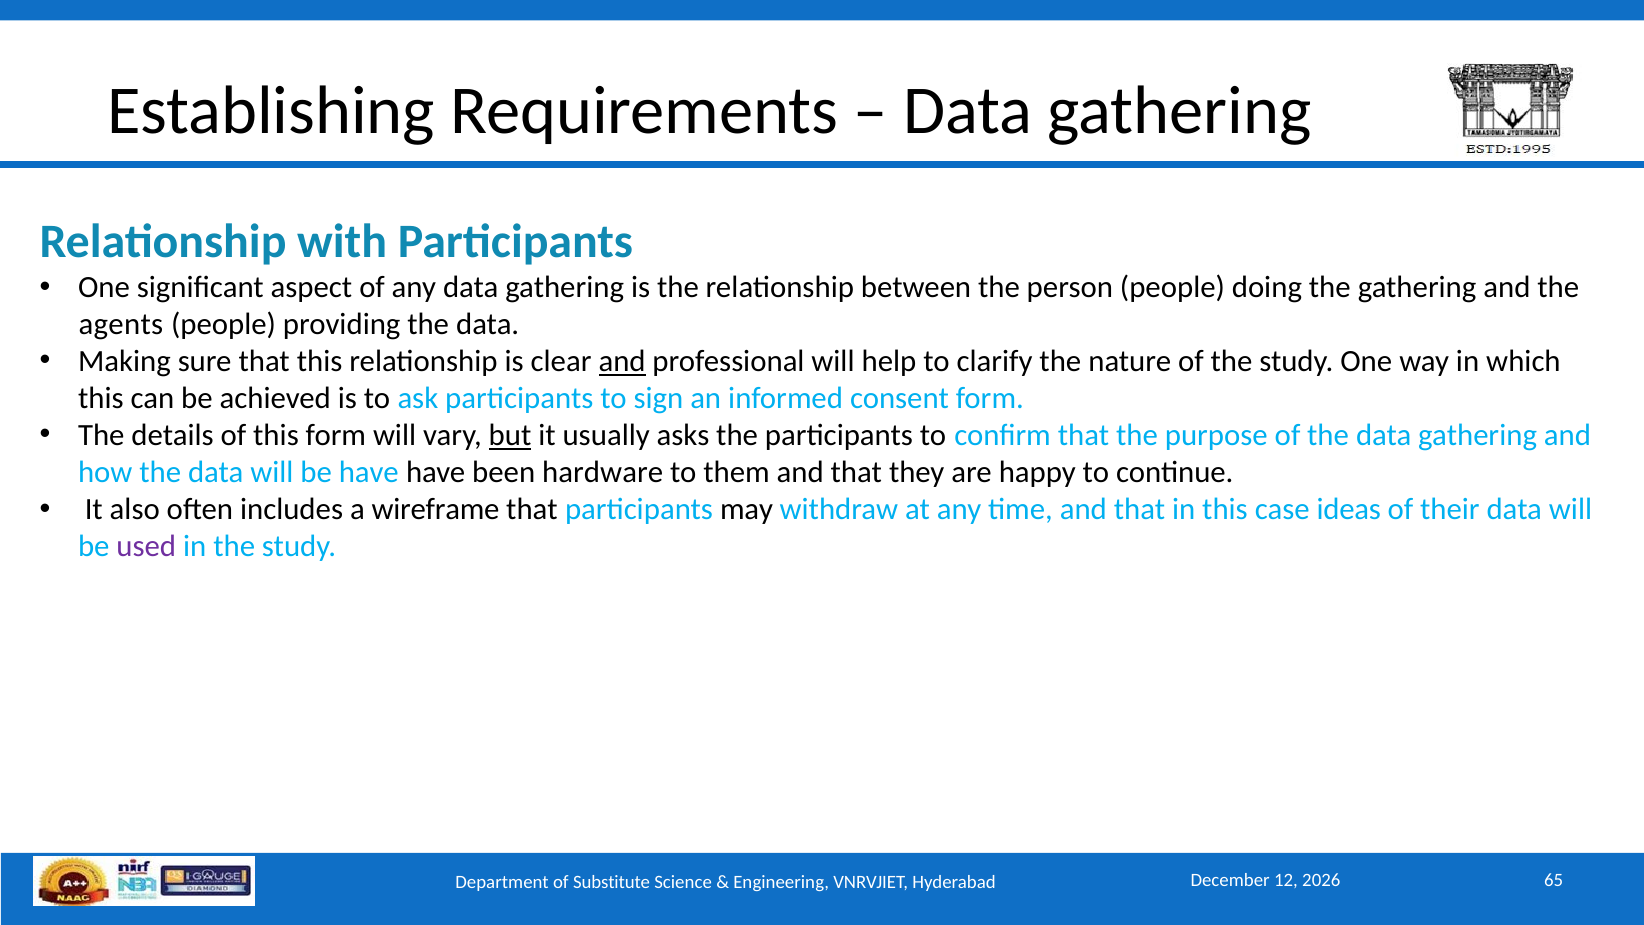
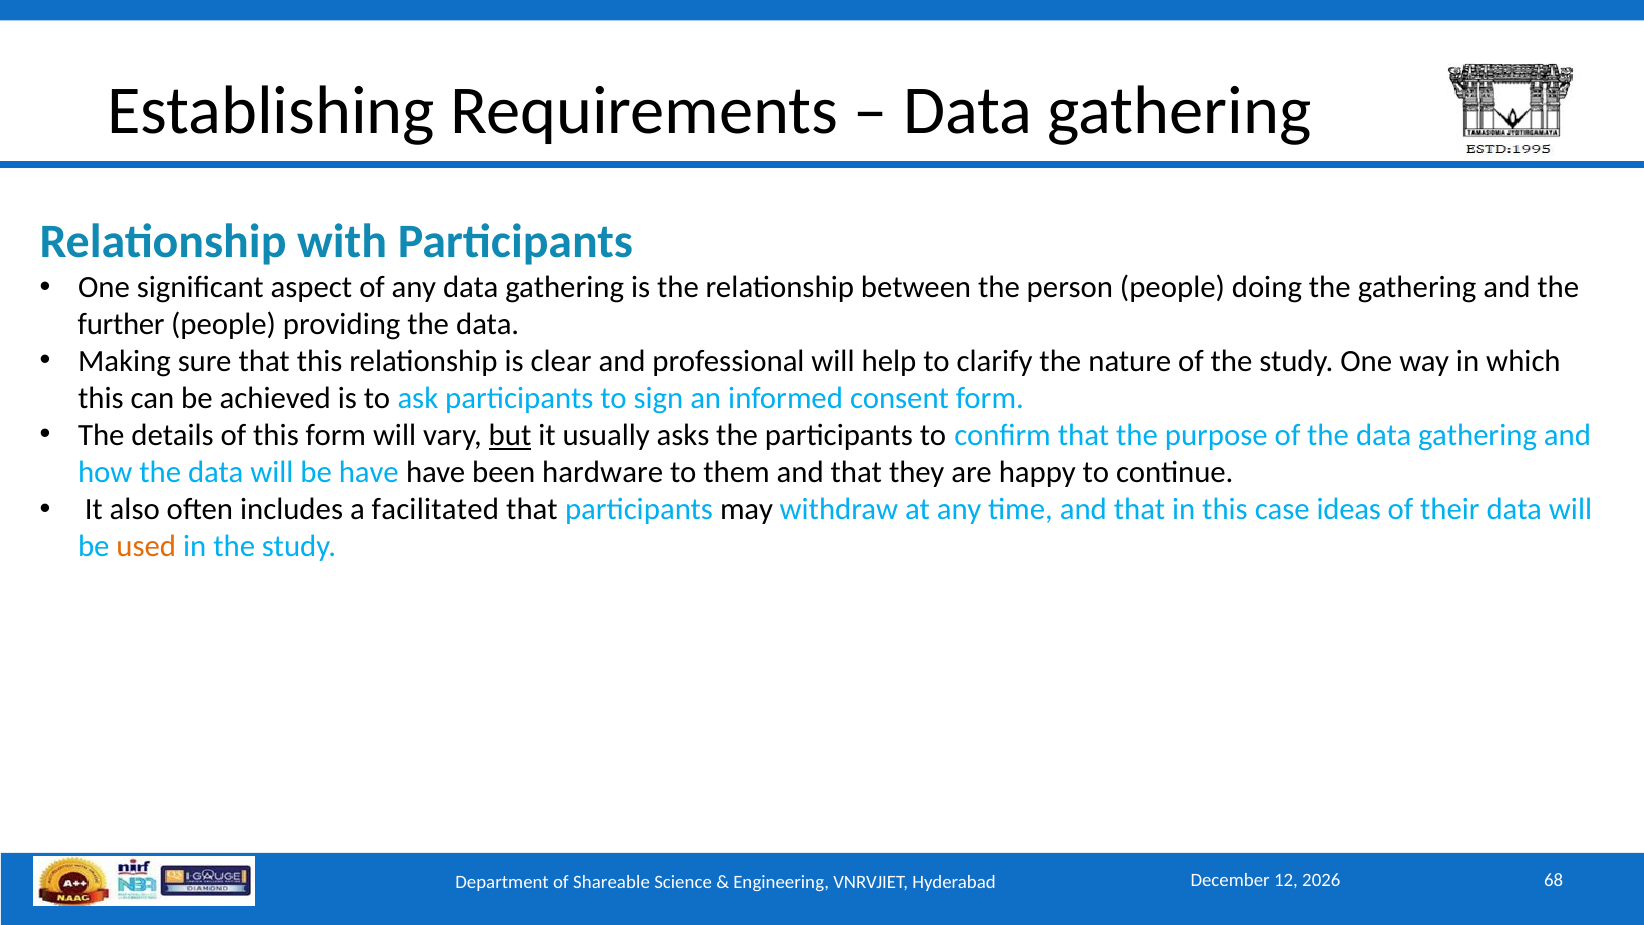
agents: agents -> further
and at (622, 361) underline: present -> none
wireframe: wireframe -> facilitated
used colour: purple -> orange
Substitute: Substitute -> Shareable
65: 65 -> 68
